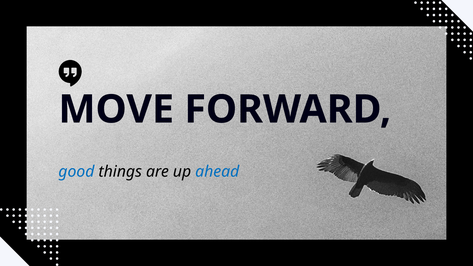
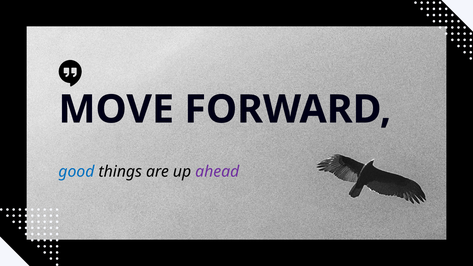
ahead colour: blue -> purple
